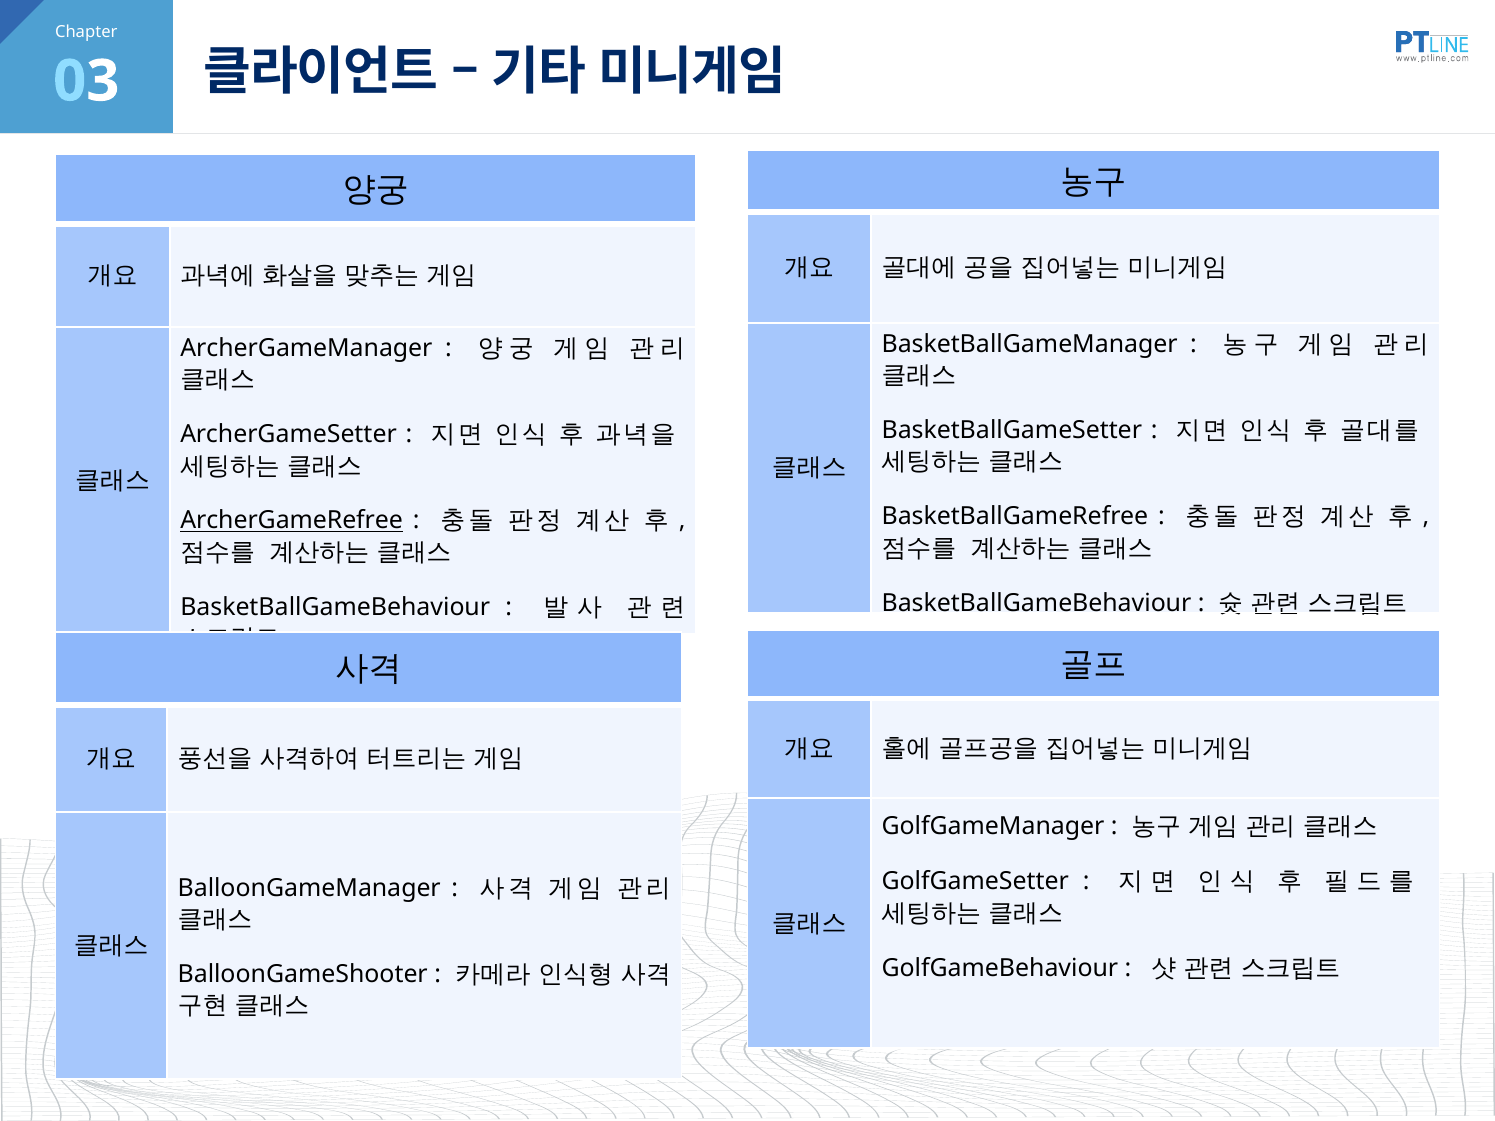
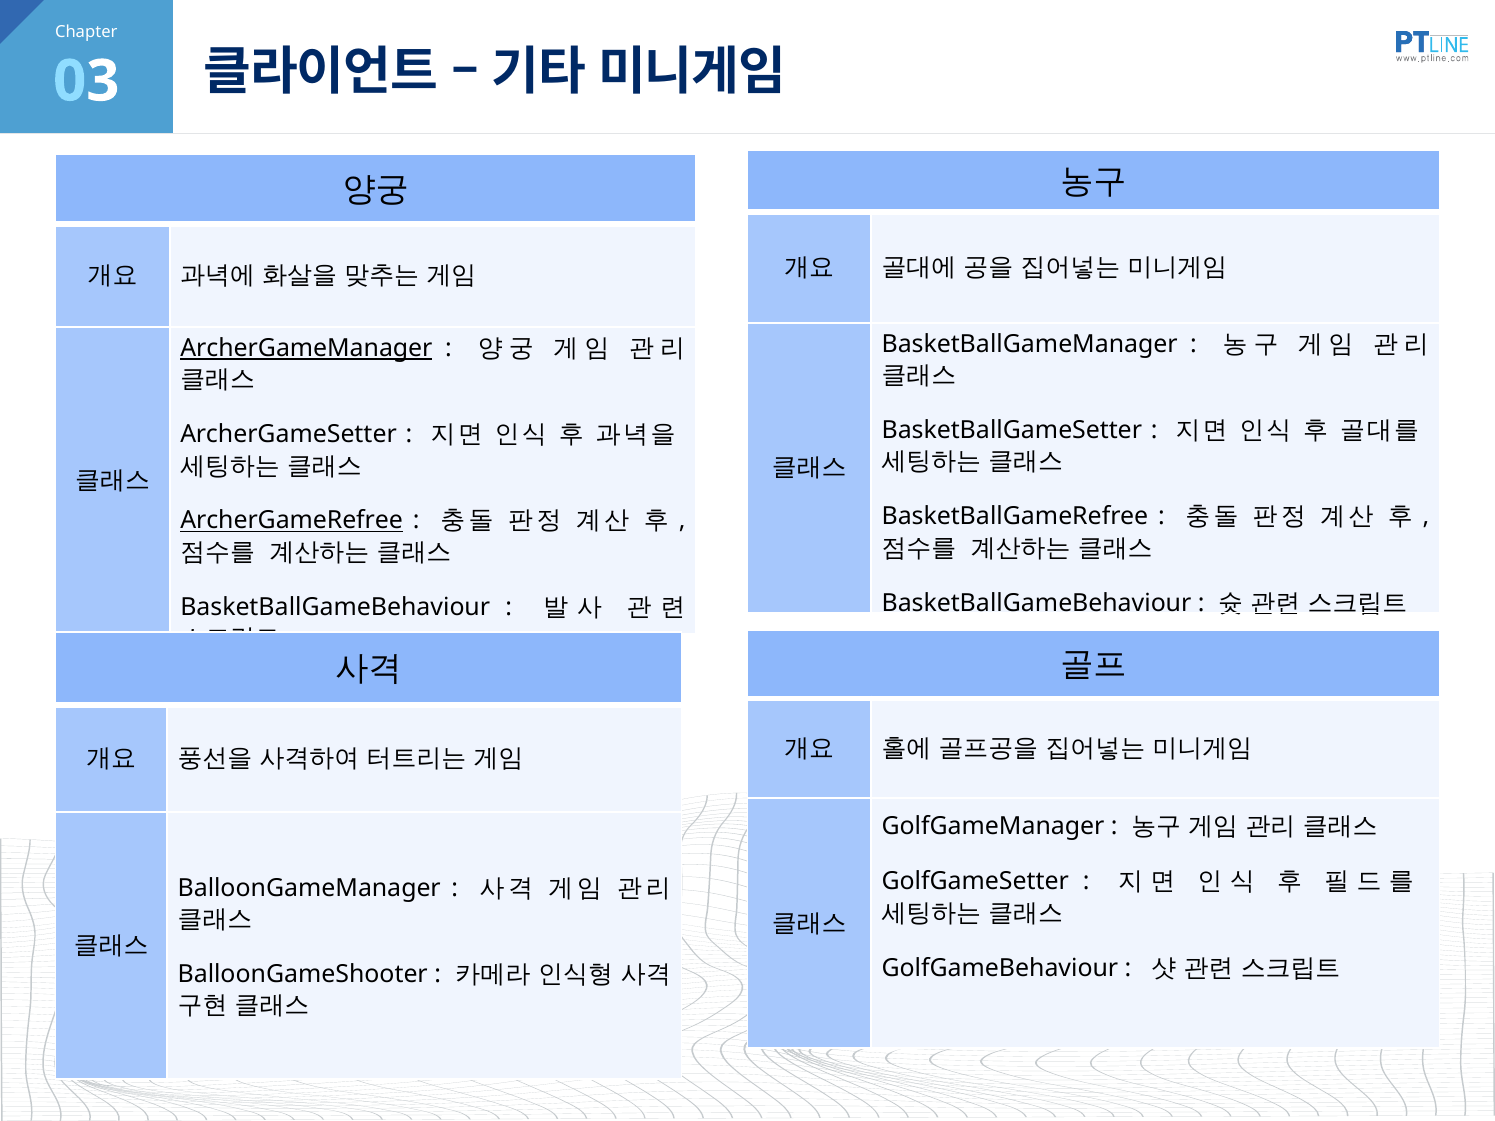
ArcherGameManager underline: none -> present
